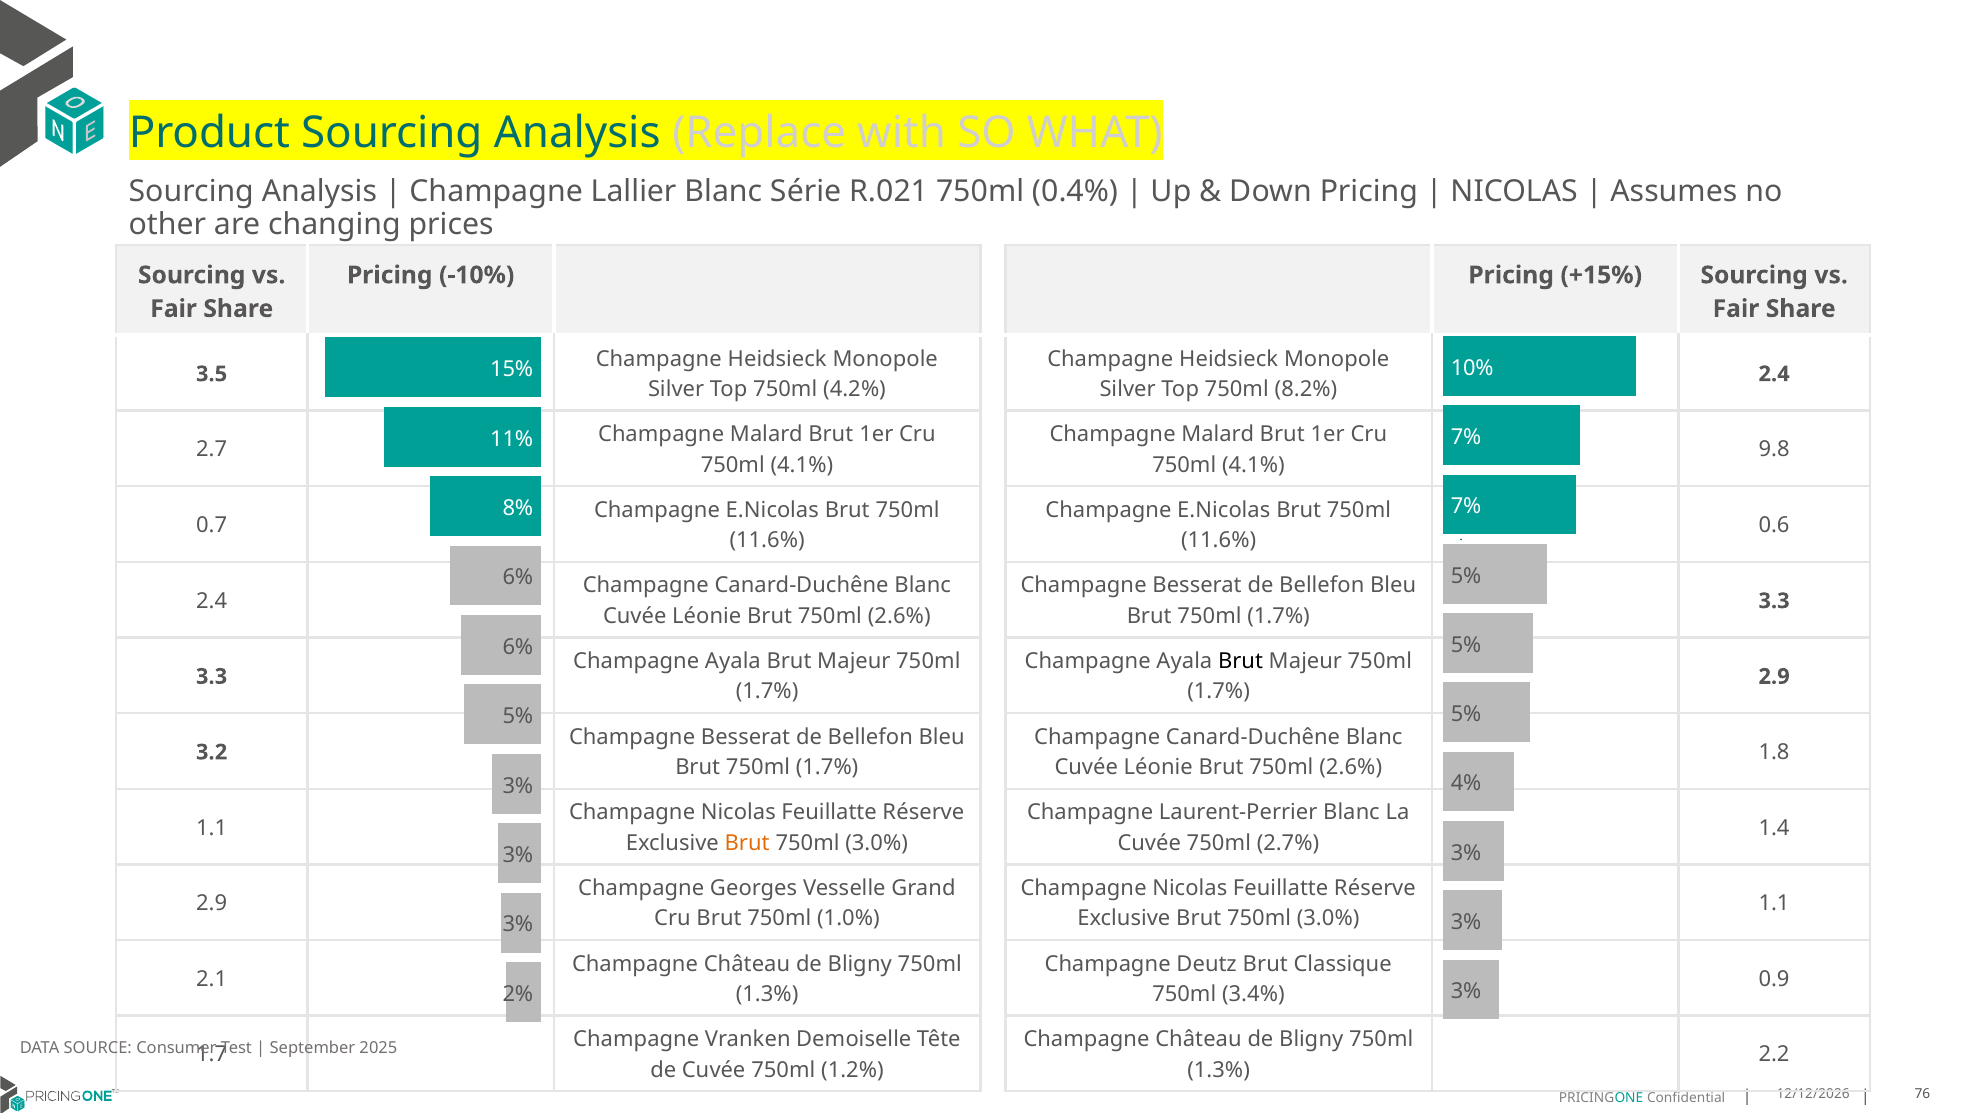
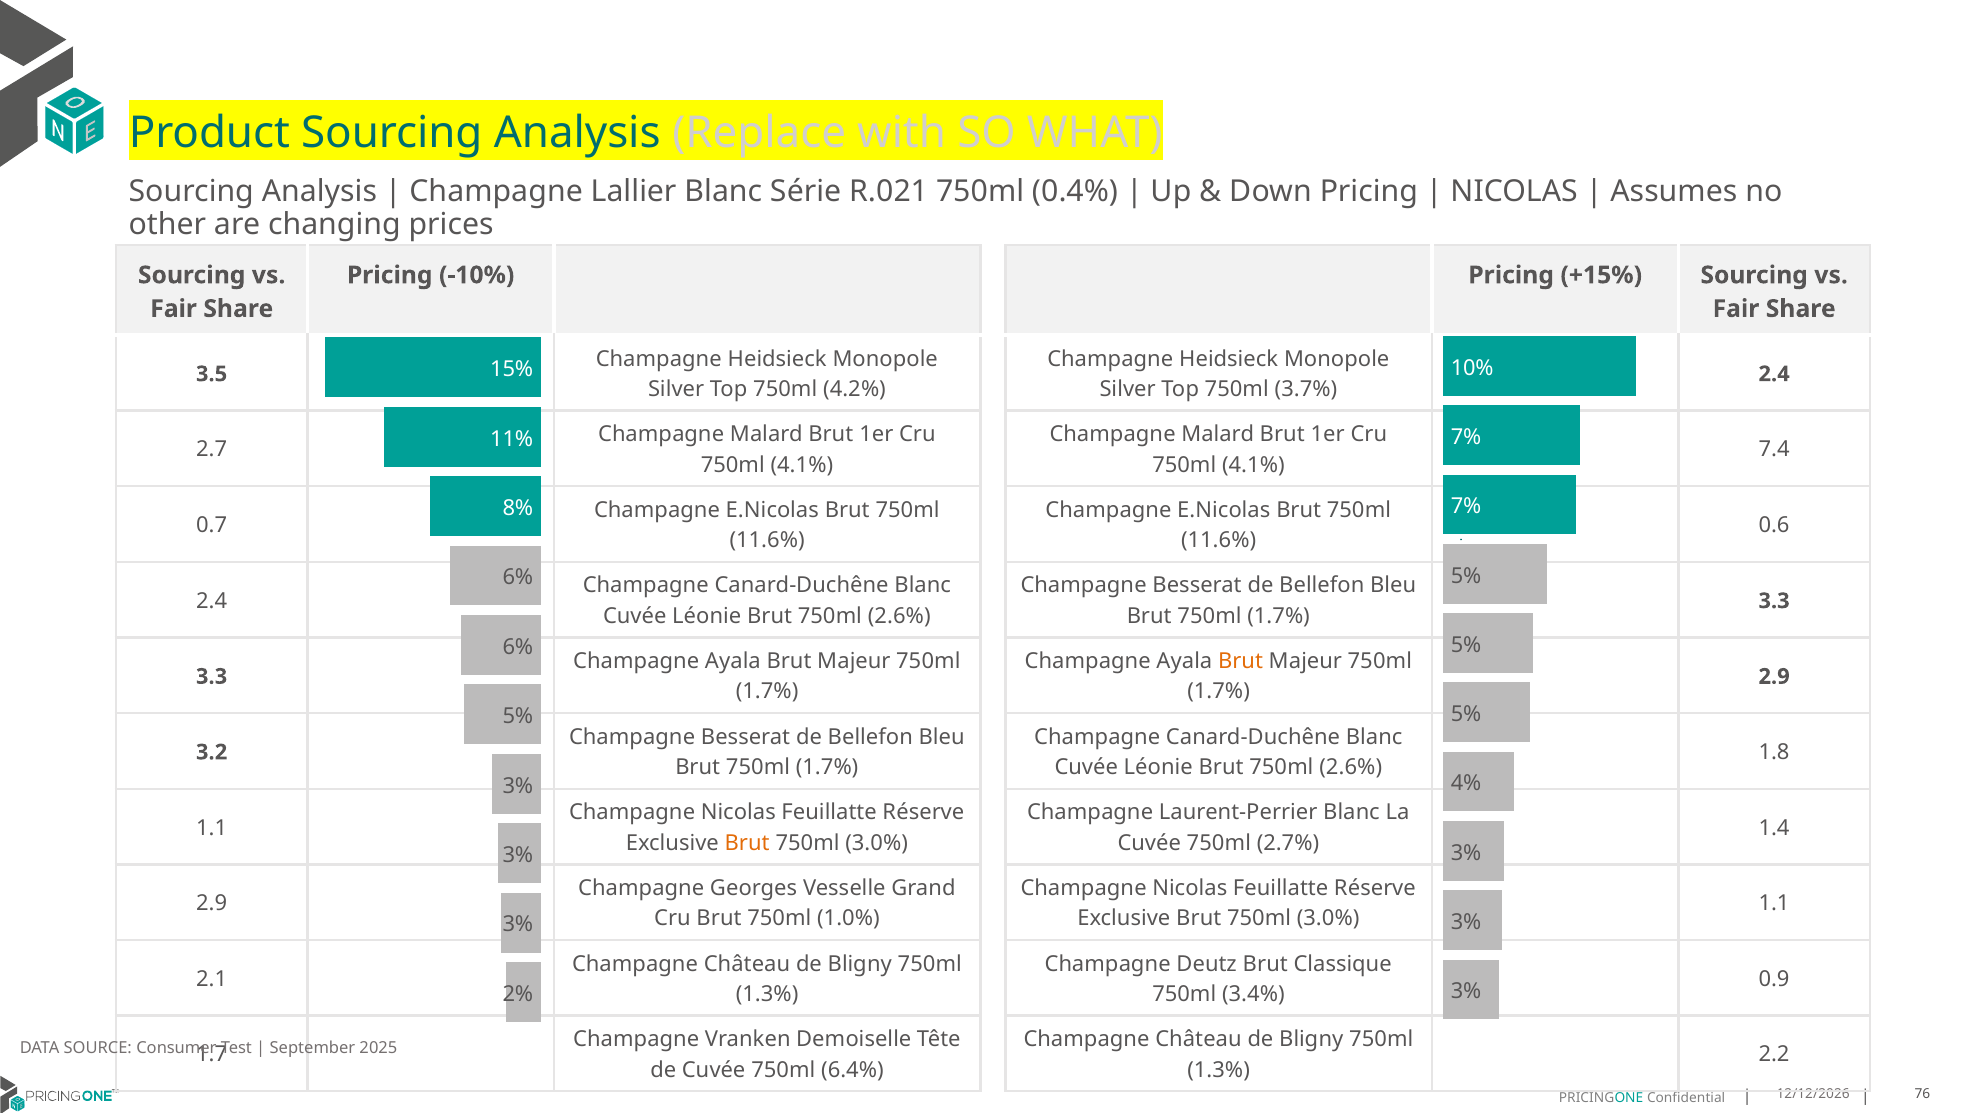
8.2%: 8.2% -> 3.7%
9.8: 9.8 -> 7.4
Brut at (1241, 661) colour: black -> orange
1.2%: 1.2% -> 6.4%
